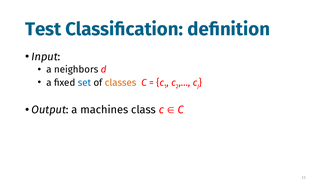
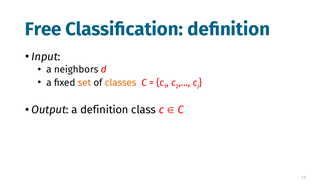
Test: Test -> Free
set colour: blue -> orange
a machines: machines -> definition
